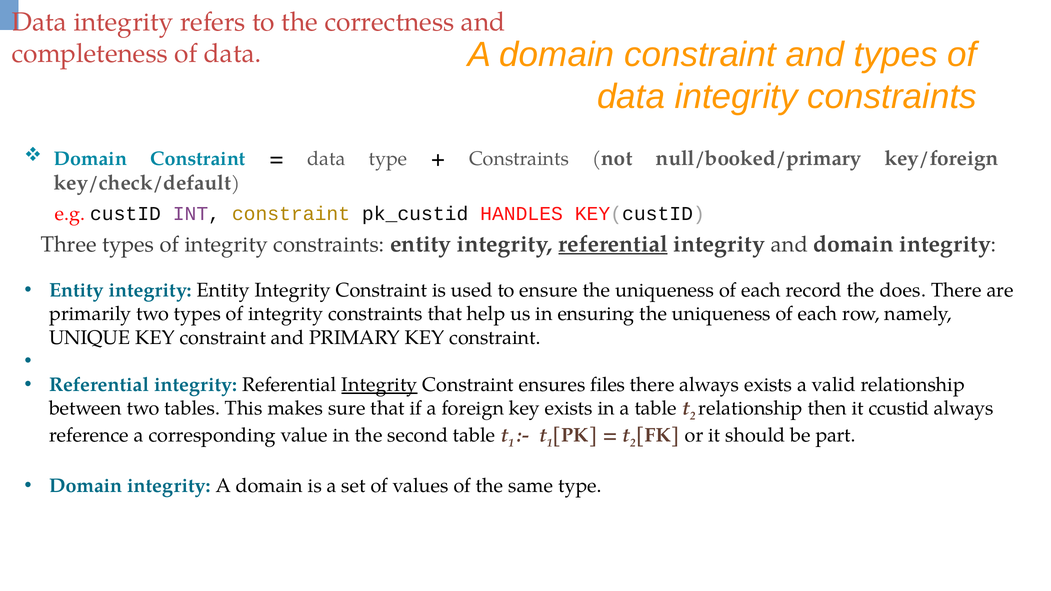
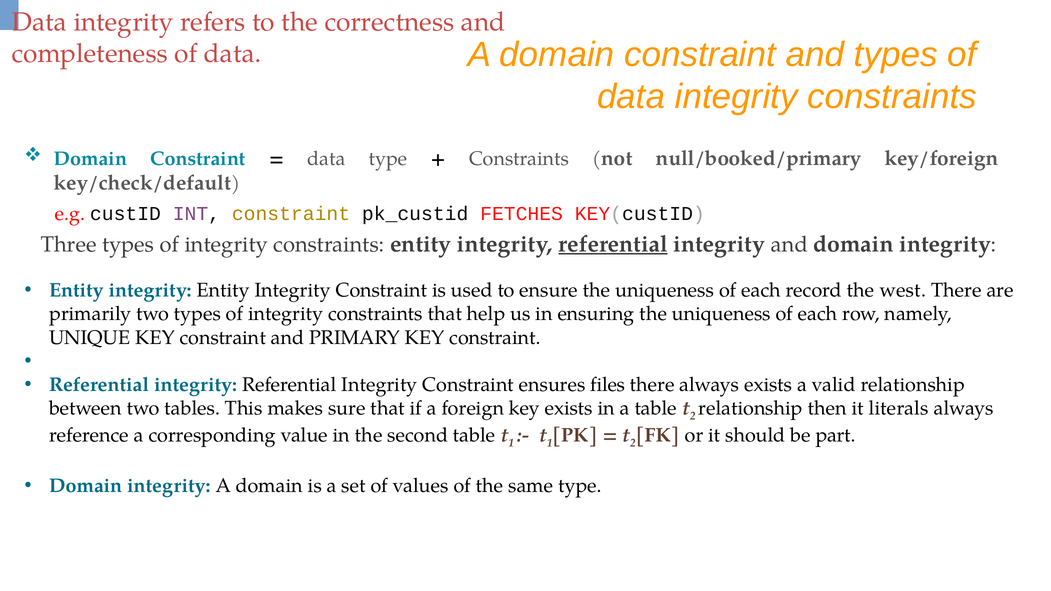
HANDLES: HANDLES -> FETCHES
does: does -> west
Integrity at (379, 385) underline: present -> none
ccustid: ccustid -> literals
